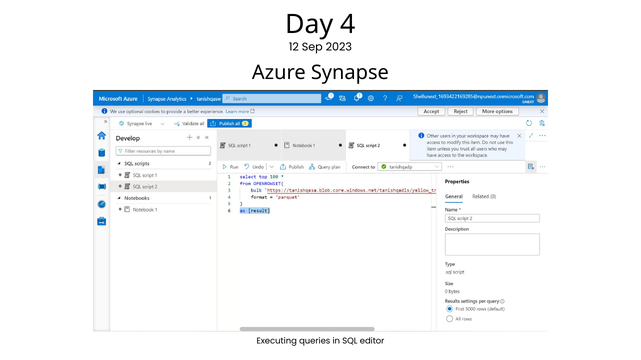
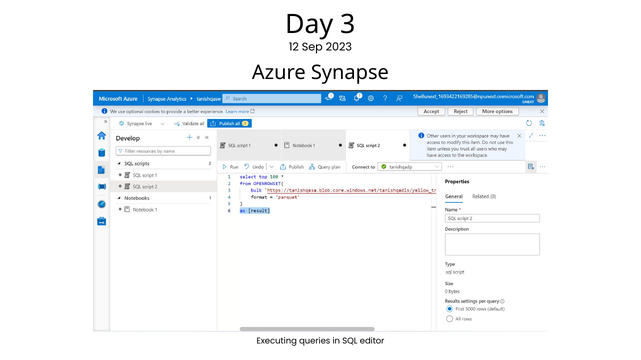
4: 4 -> 3
